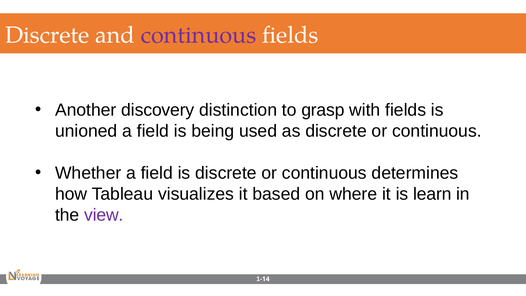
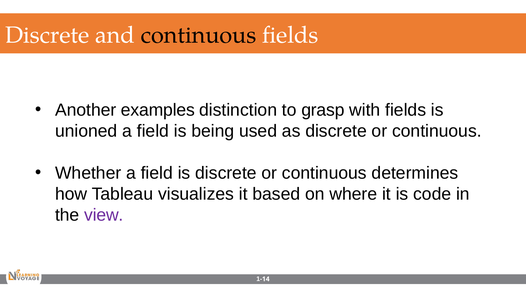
continuous at (199, 35) colour: purple -> black
discovery: discovery -> examples
learn: learn -> code
